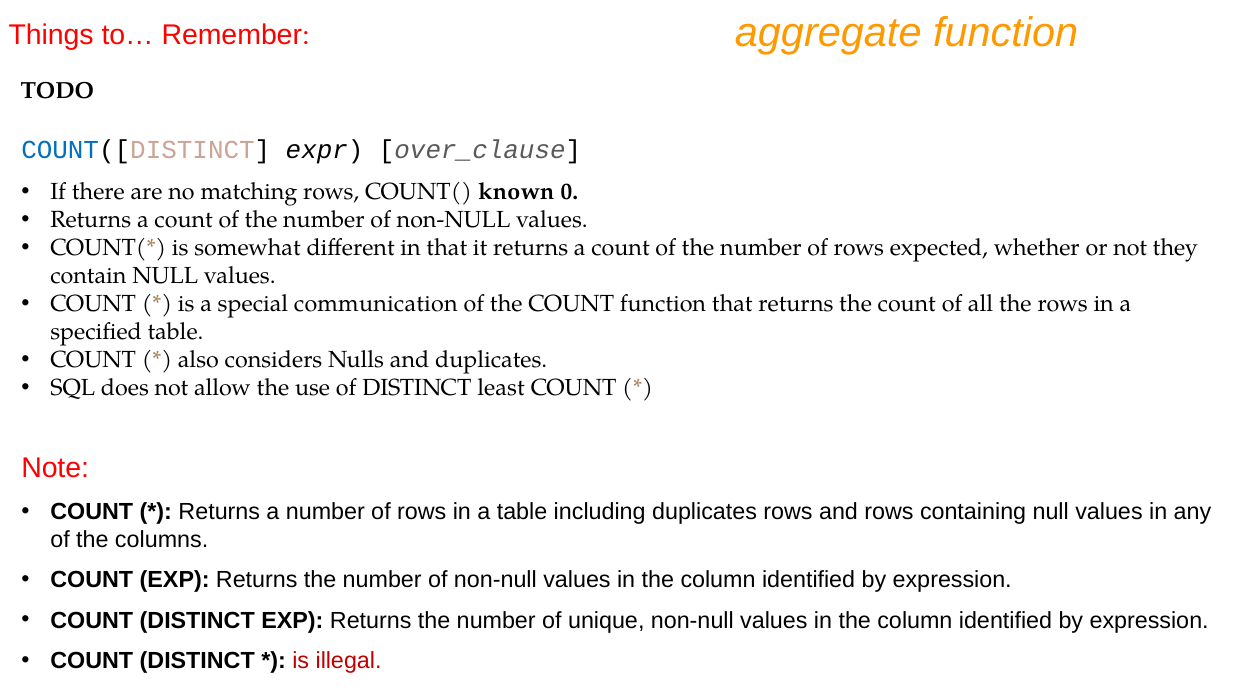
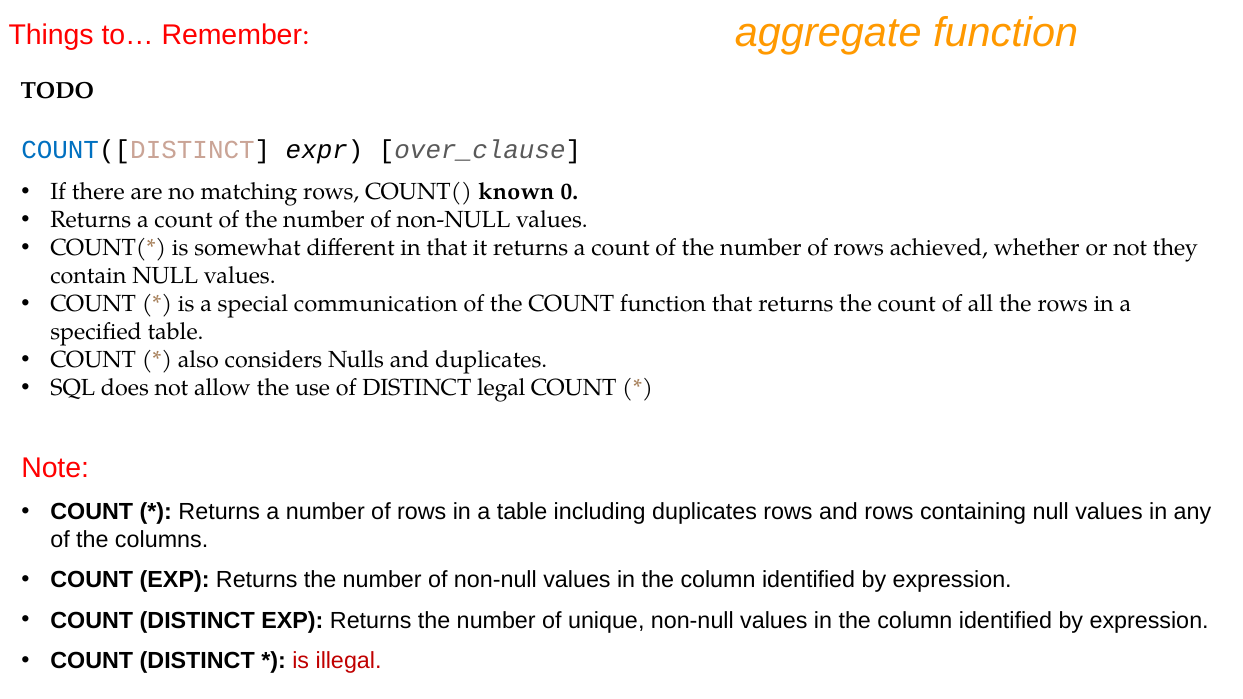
expected: expected -> achieved
least: least -> legal
